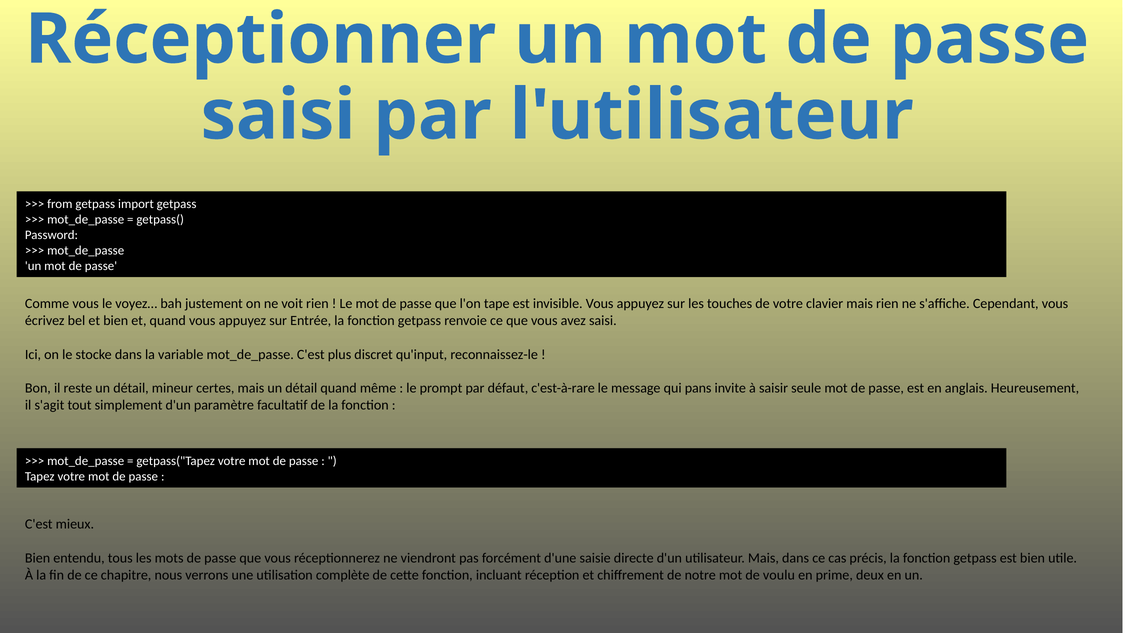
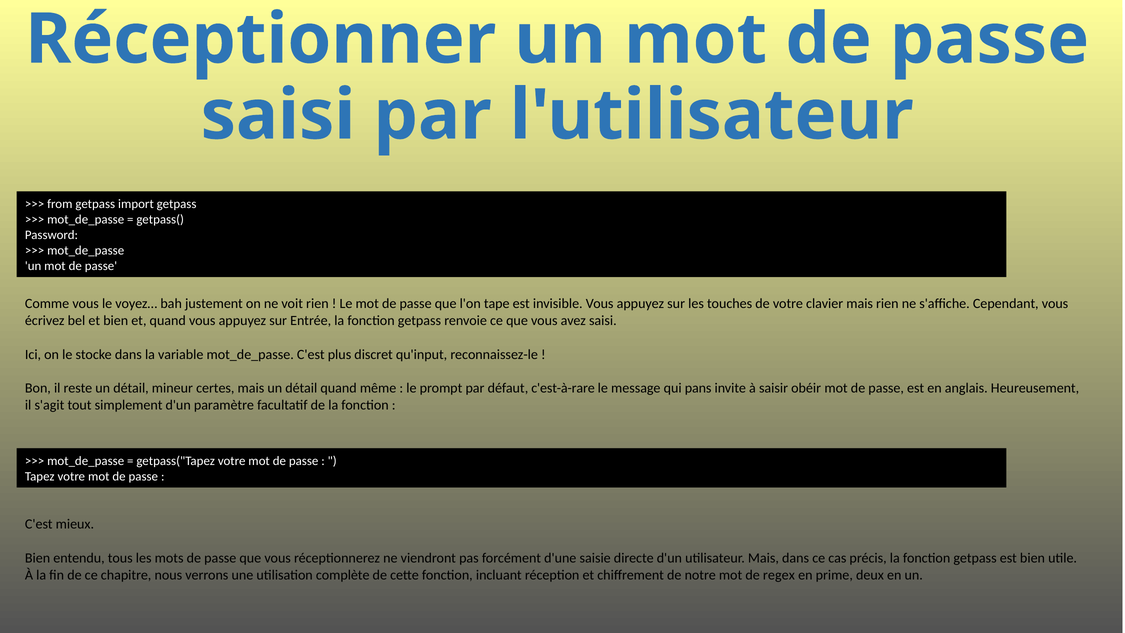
seule: seule -> obéir
voulu: voulu -> regex
